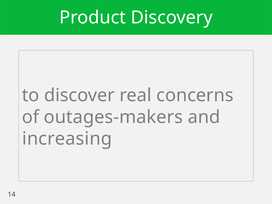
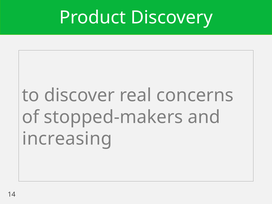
outages-makers: outages-makers -> stopped-makers
